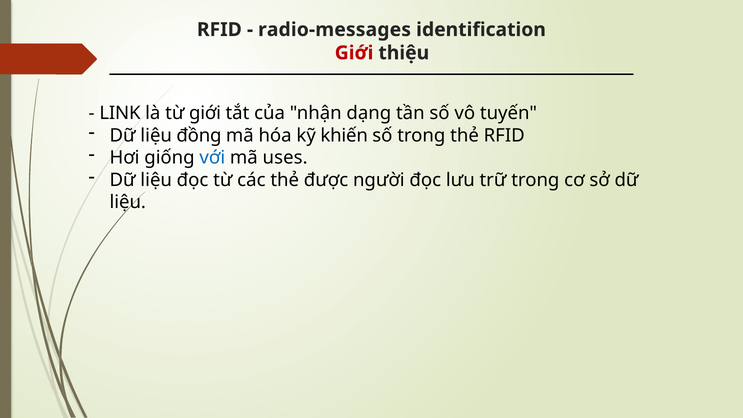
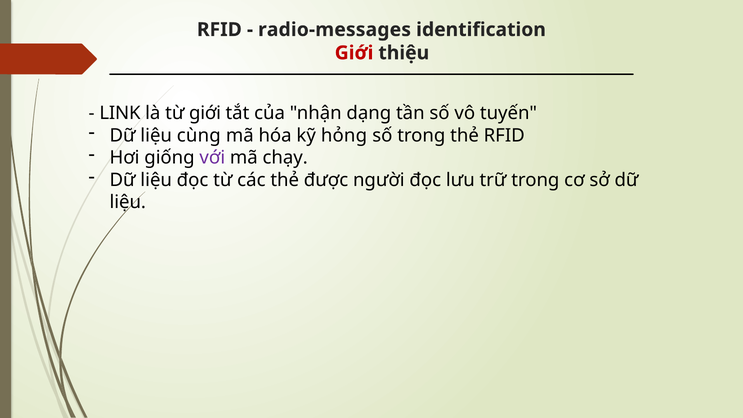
đồng: đồng -> cùng
khiến: khiến -> hỏng
với colour: blue -> purple
uses: uses -> chạy
